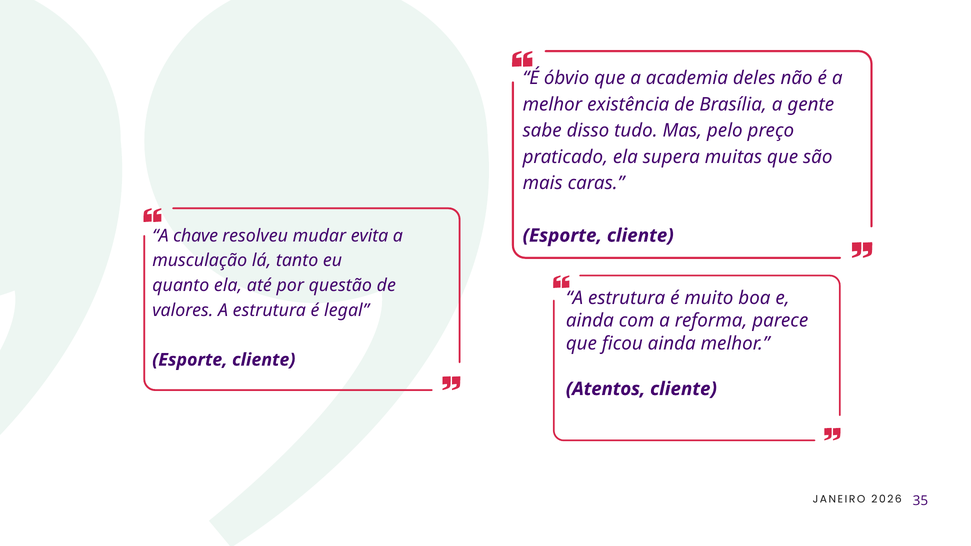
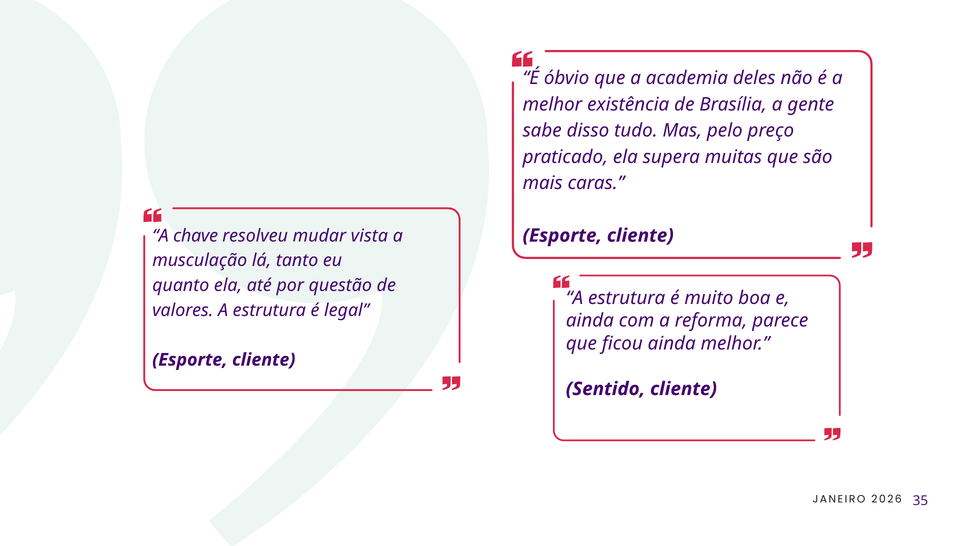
evita: evita -> vista
Atentos: Atentos -> Sentido
